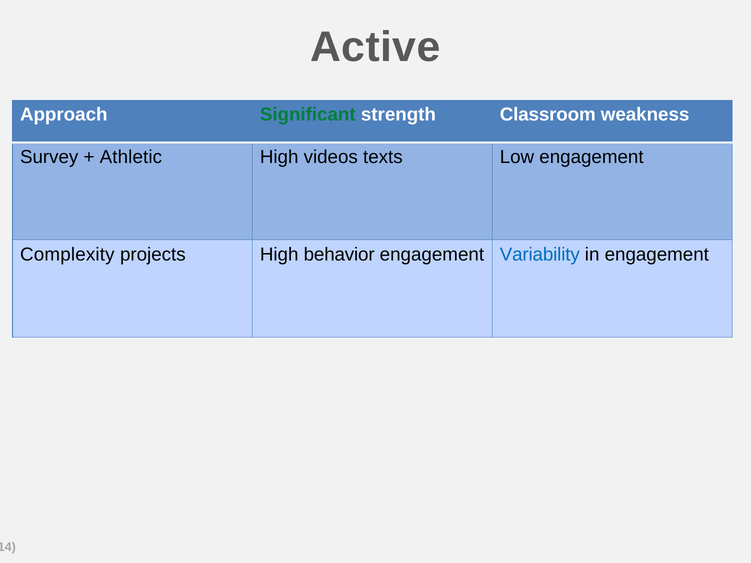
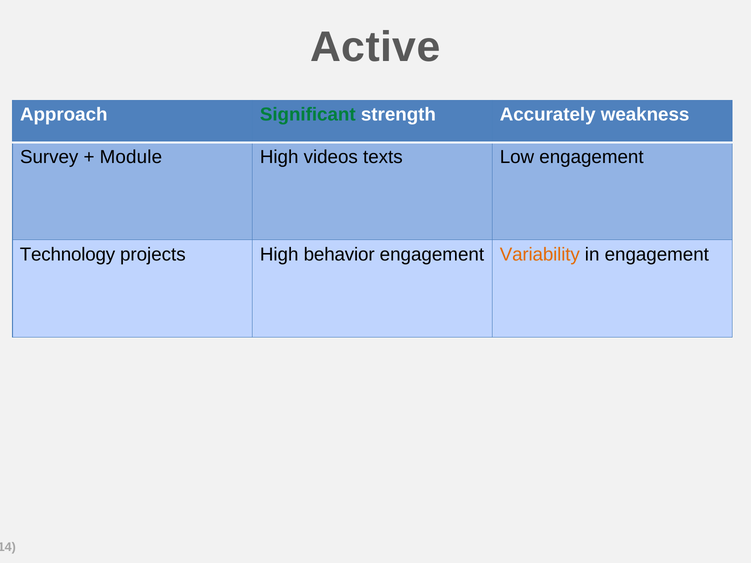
Classroom: Classroom -> Accurately
Athletic: Athletic -> Module
Complexity: Complexity -> Technology
Variability colour: blue -> orange
